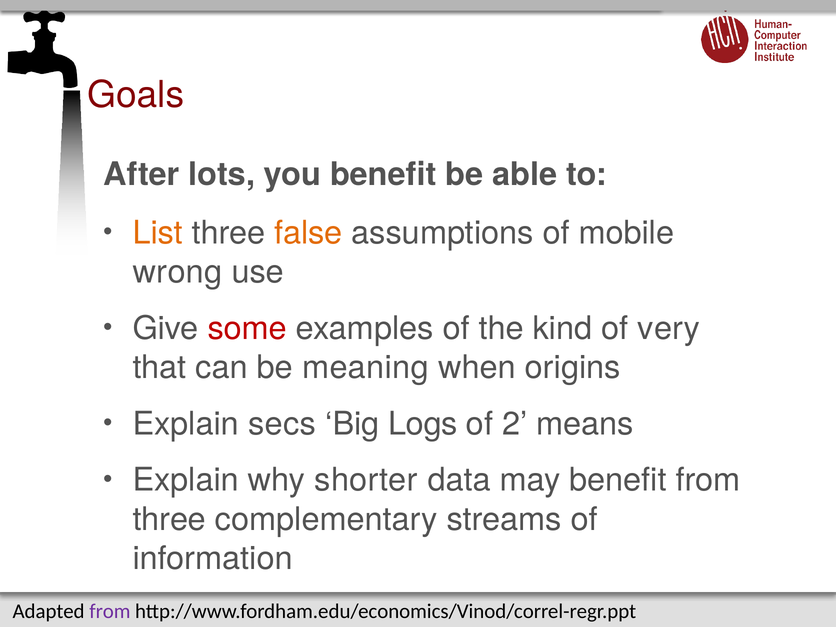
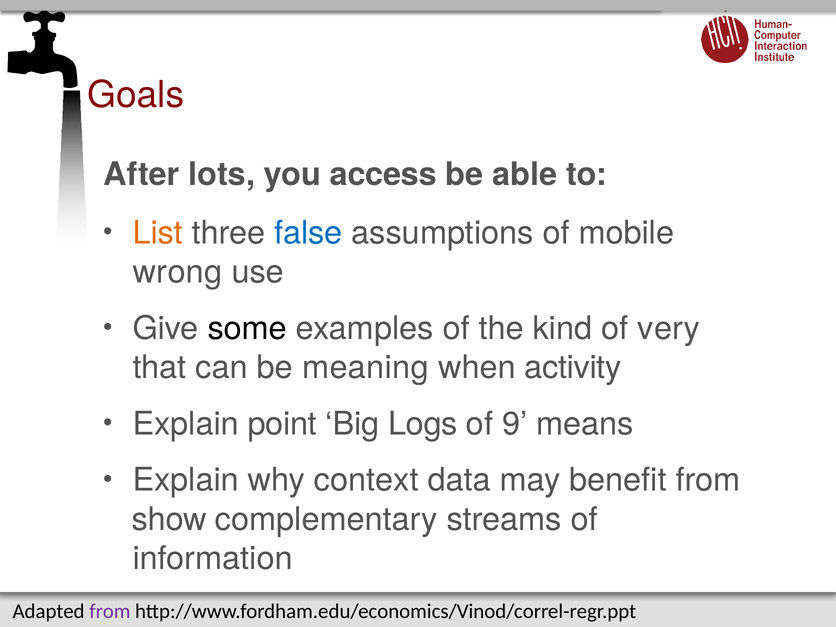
you benefit: benefit -> access
false colour: orange -> blue
some colour: red -> black
origins: origins -> activity
secs: secs -> point
2: 2 -> 9
shorter: shorter -> context
three at (169, 519): three -> show
